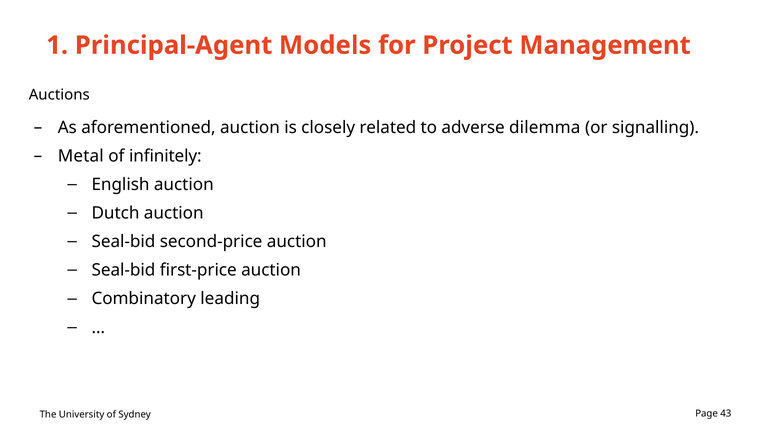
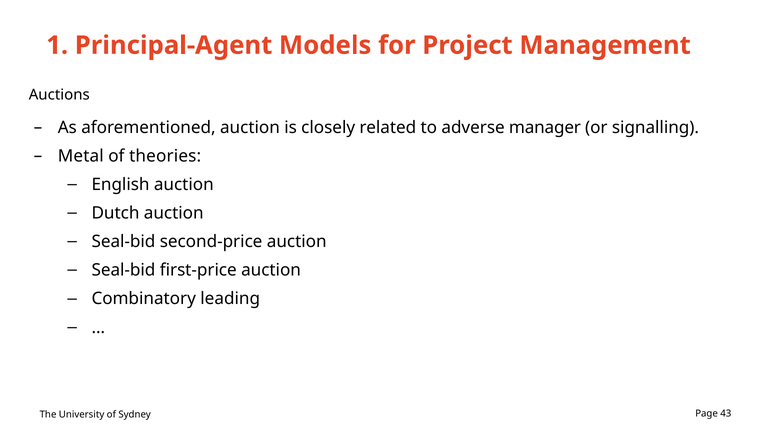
dilemma: dilemma -> manager
infinitely: infinitely -> theories
